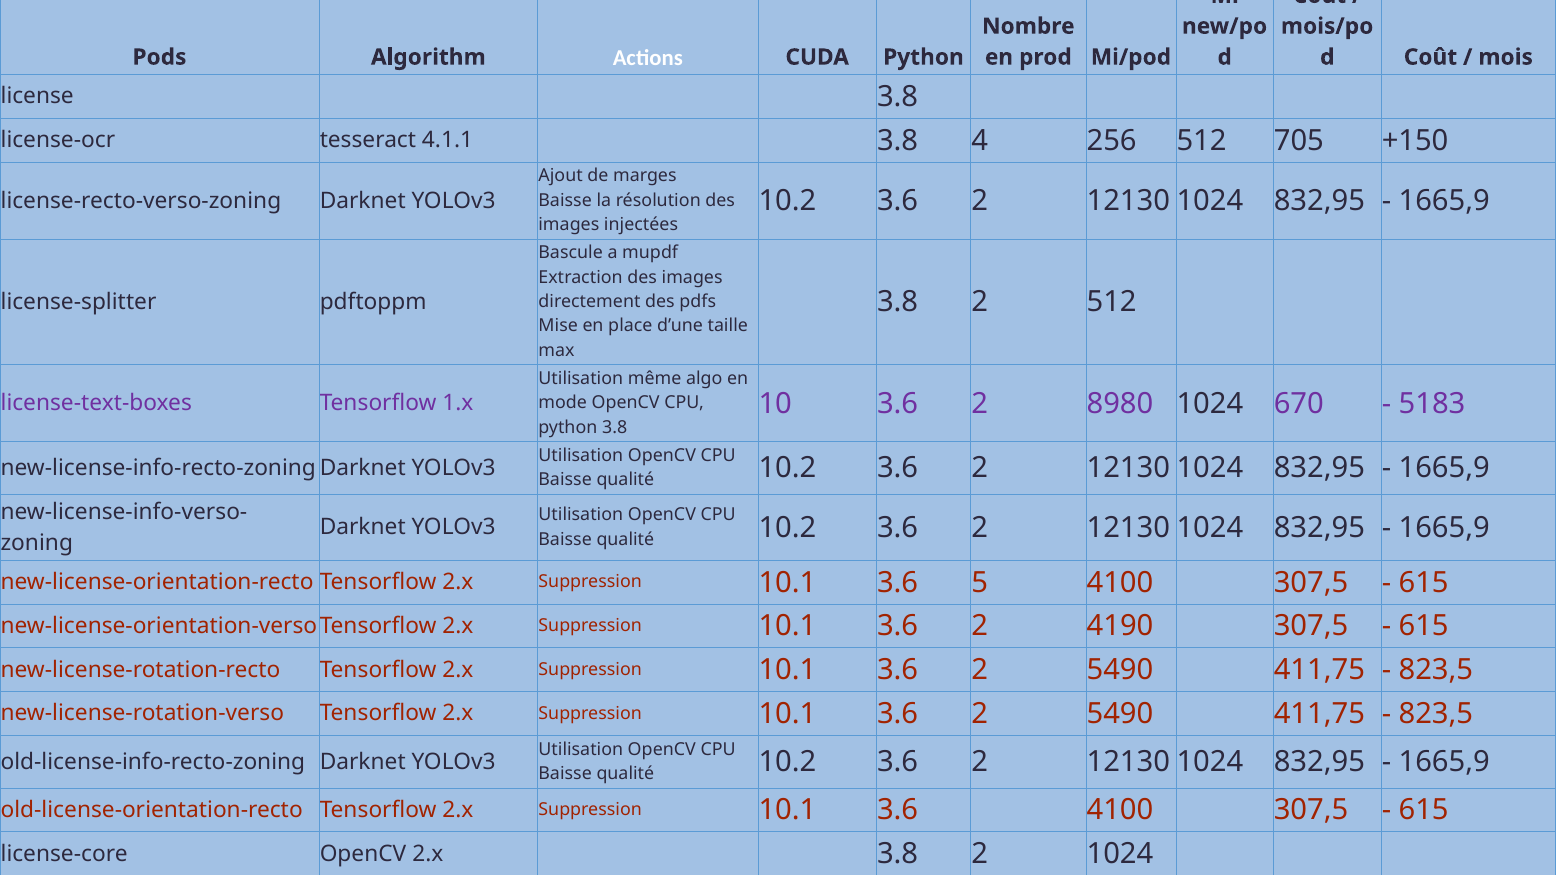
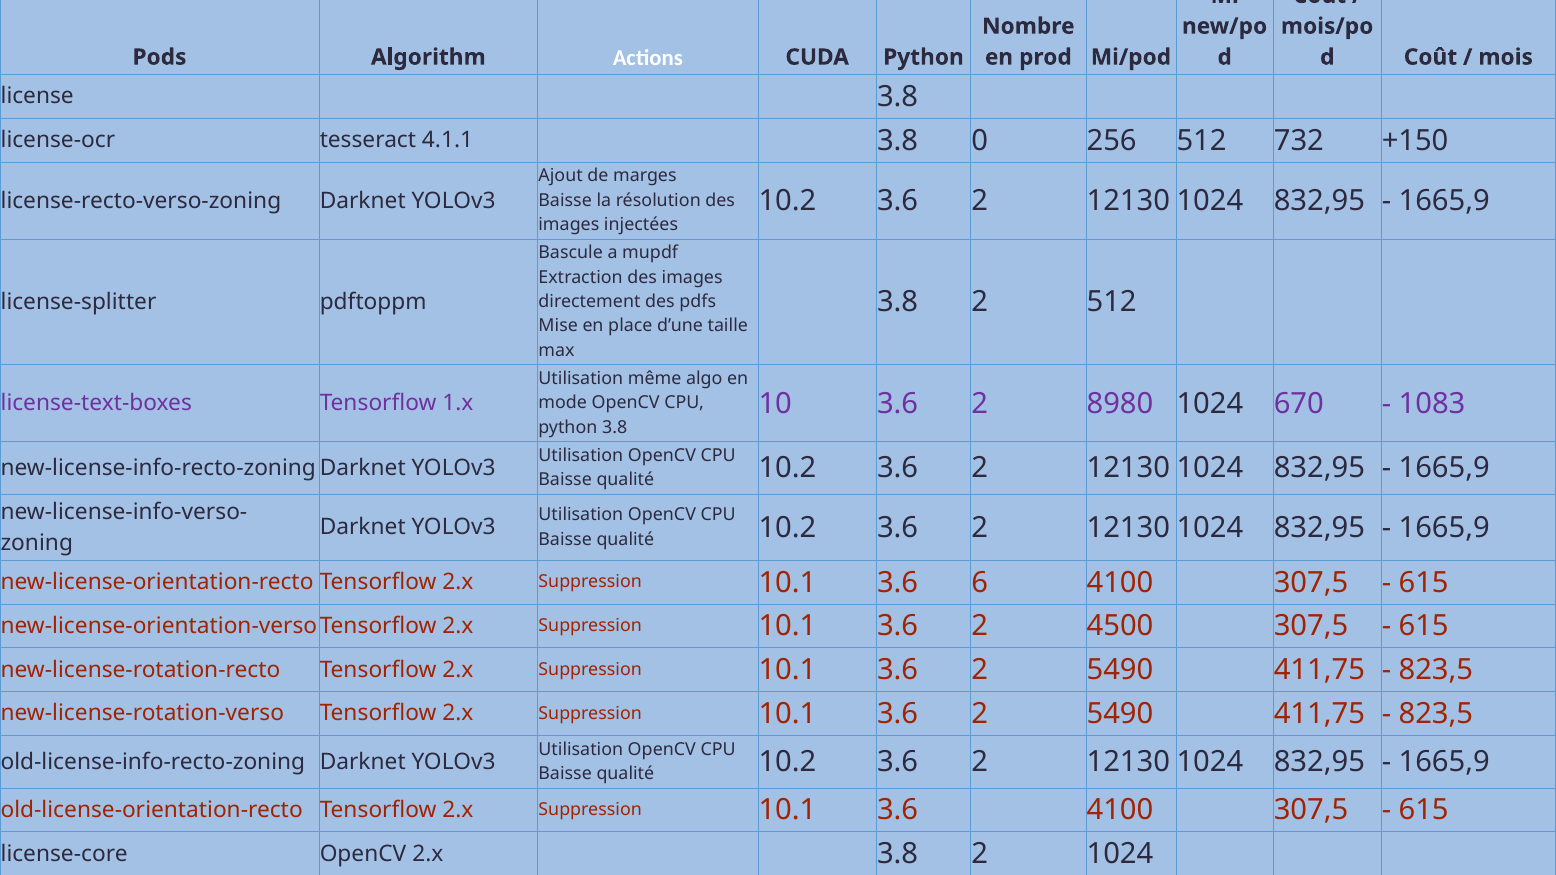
4: 4 -> 0
705: 705 -> 732
5183: 5183 -> 1083
5: 5 -> 6
4190: 4190 -> 4500
